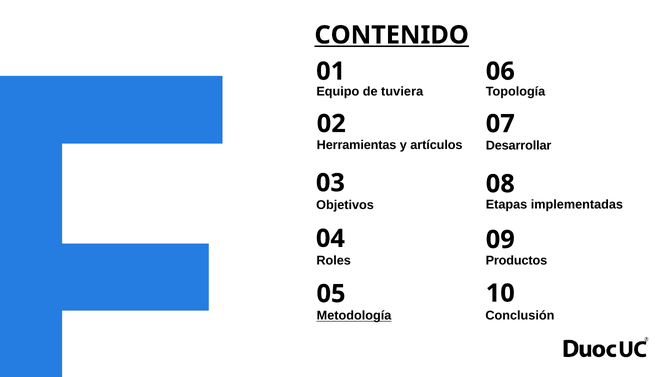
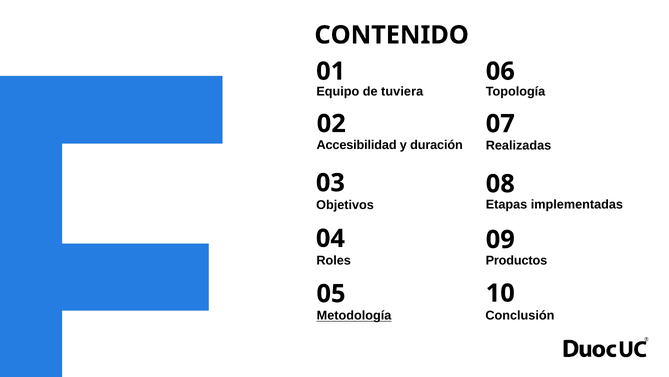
CONTENIDO underline: present -> none
Herramientas: Herramientas -> Accesibilidad
artículos: artículos -> duración
Desarrollar: Desarrollar -> Realizadas
